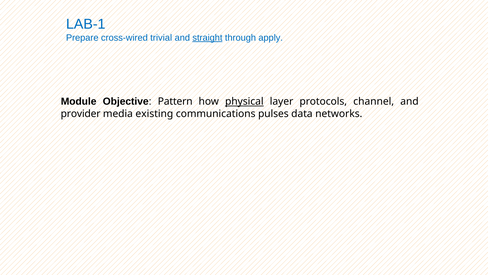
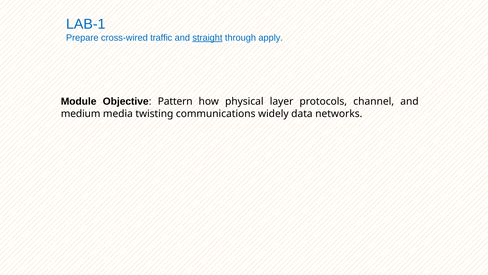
trivial: trivial -> traffic
physical underline: present -> none
provider: provider -> medium
existing: existing -> twisting
pulses: pulses -> widely
